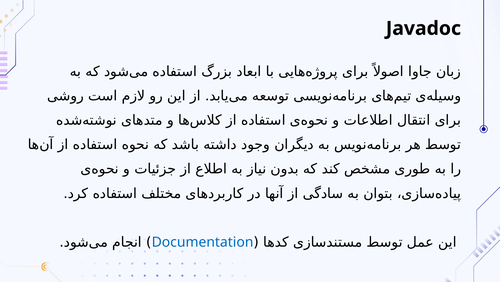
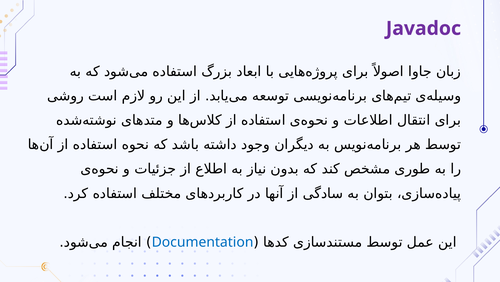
Javadoc colour: black -> purple
